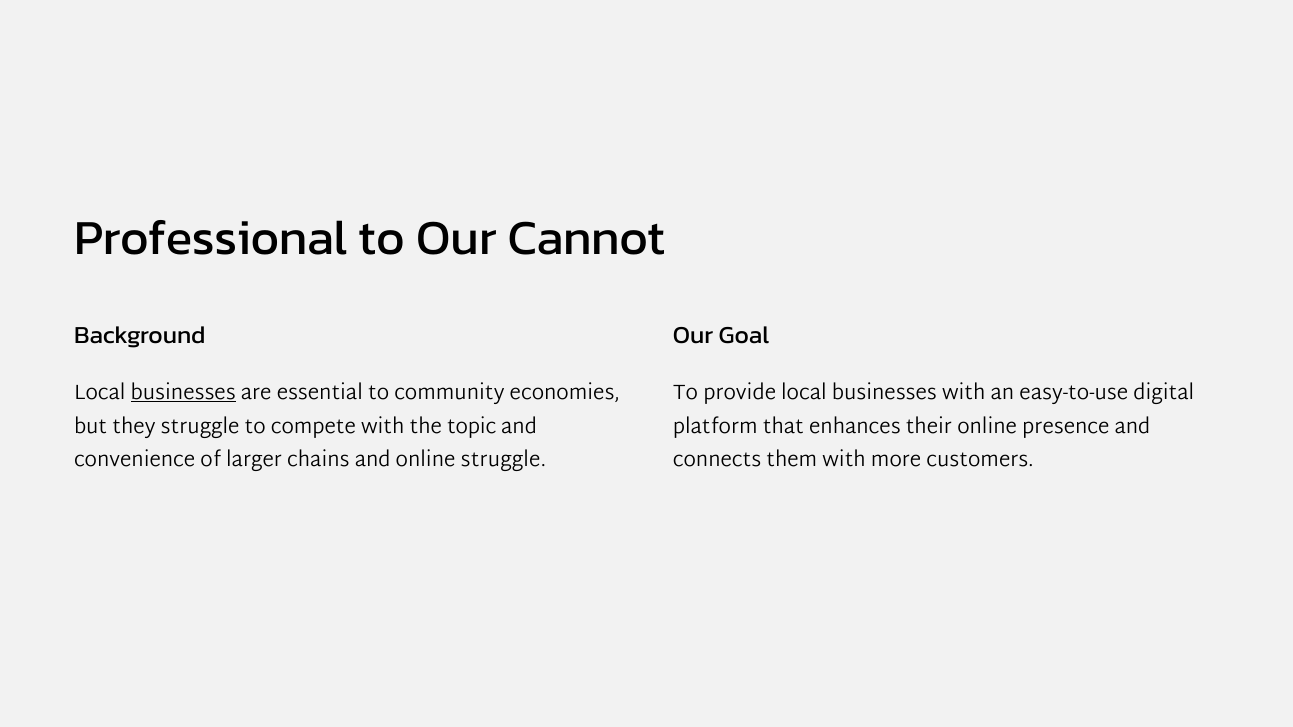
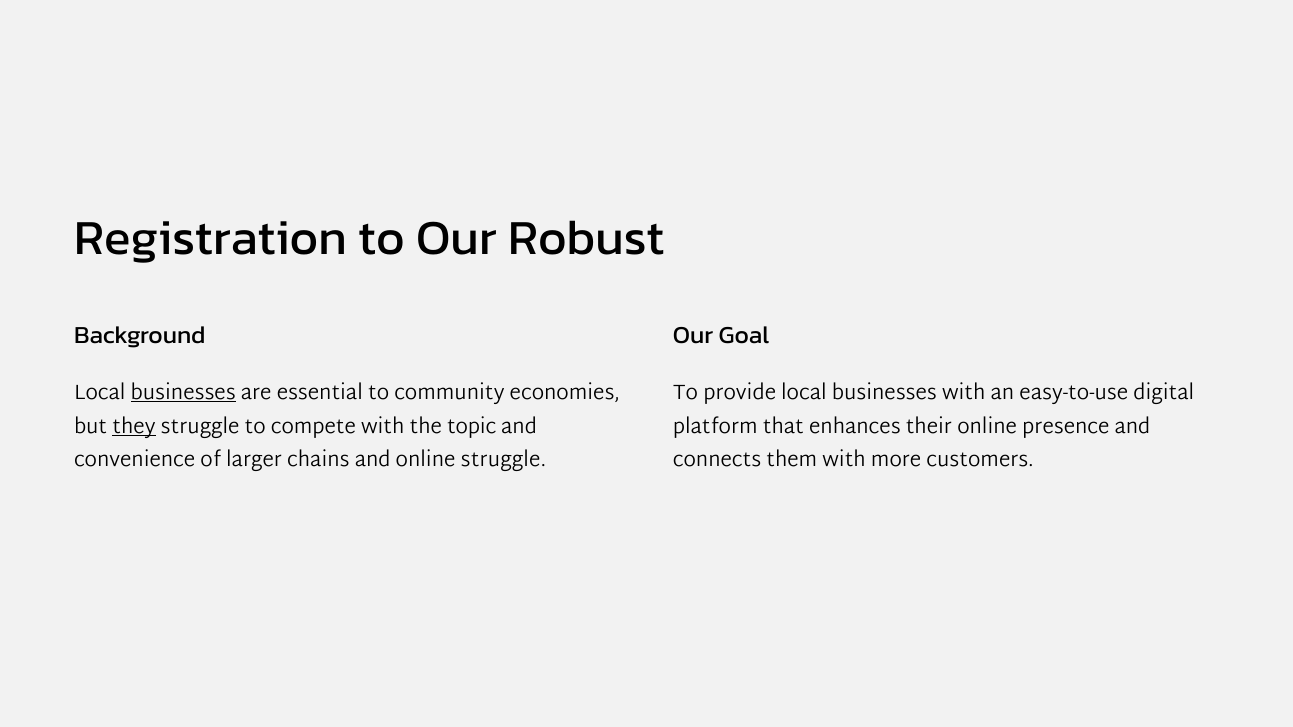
Professional: Professional -> Registration
Cannot: Cannot -> Robust
they underline: none -> present
